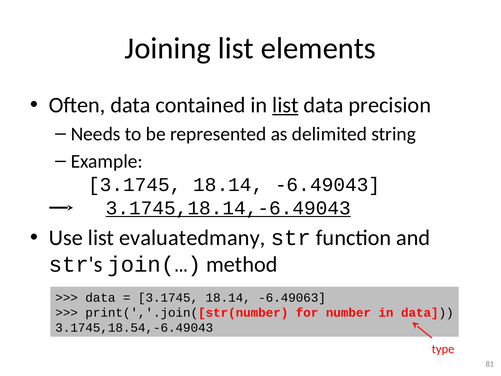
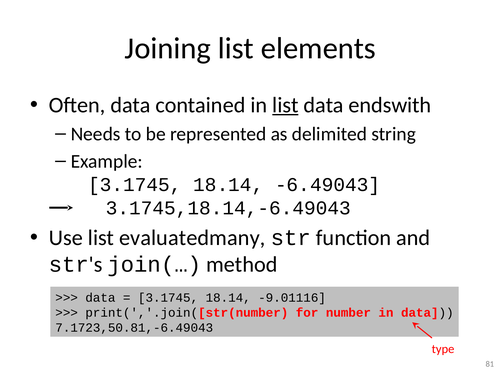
precision: precision -> endswith
3.1745,18.14,-6.49043 underline: present -> none
-6.49063: -6.49063 -> -9.01116
3.1745,18.54,-6.49043: 3.1745,18.54,-6.49043 -> 7.1723,50.81,-6.49043
